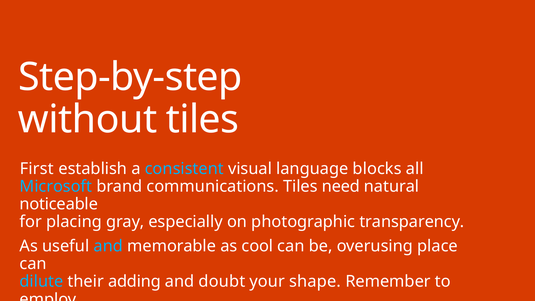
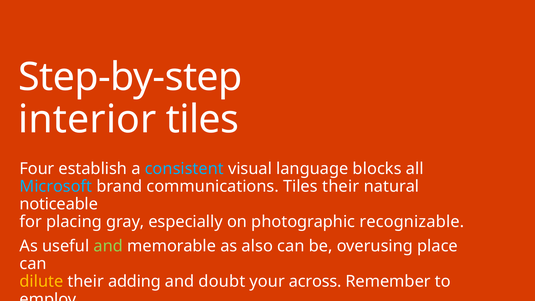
without: without -> interior
First: First -> Four
Tiles need: need -> their
transparency: transparency -> recognizable
and at (108, 246) colour: light blue -> light green
cool: cool -> also
dilute colour: light blue -> yellow
shape: shape -> across
